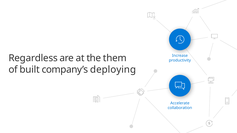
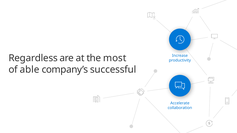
them: them -> most
built: built -> able
deploying: deploying -> successful
